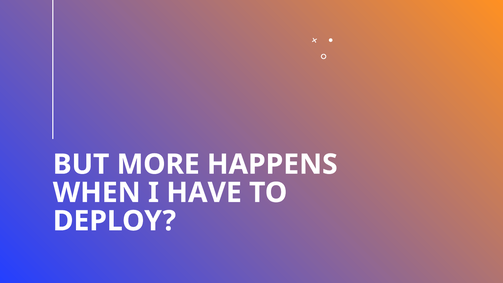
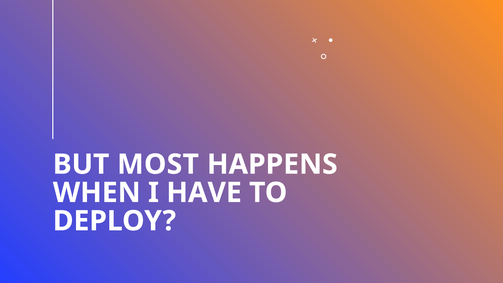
MORE: MORE -> MOST
